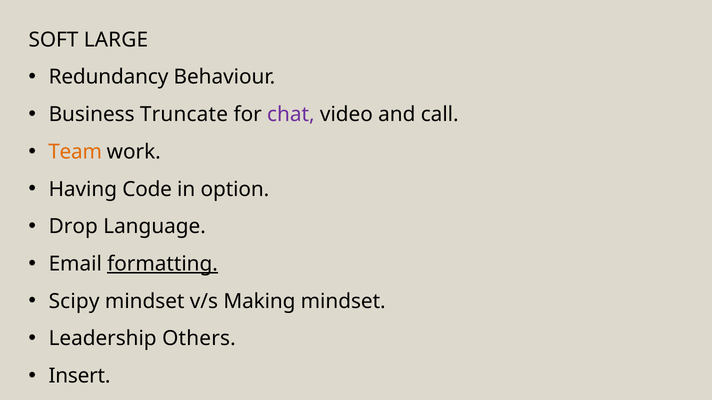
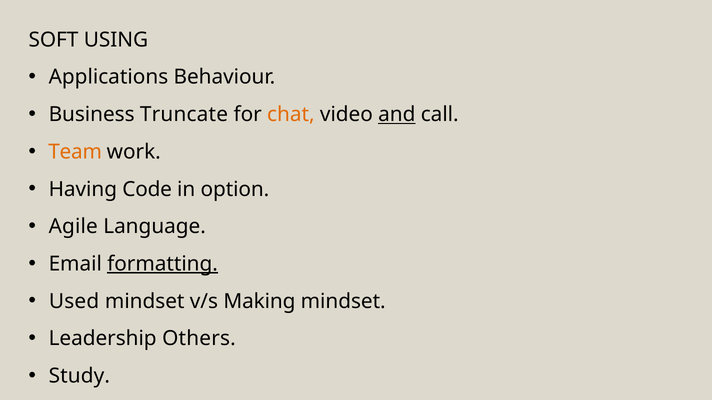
LARGE: LARGE -> USING
Redundancy: Redundancy -> Applications
chat colour: purple -> orange
and underline: none -> present
Drop: Drop -> Agile
Scipy: Scipy -> Used
Insert: Insert -> Study
